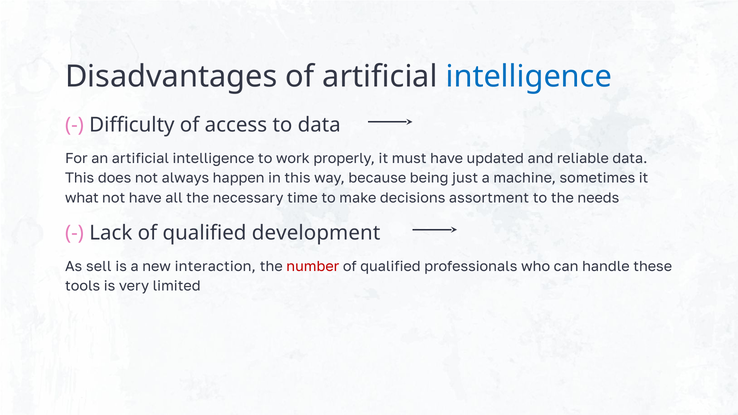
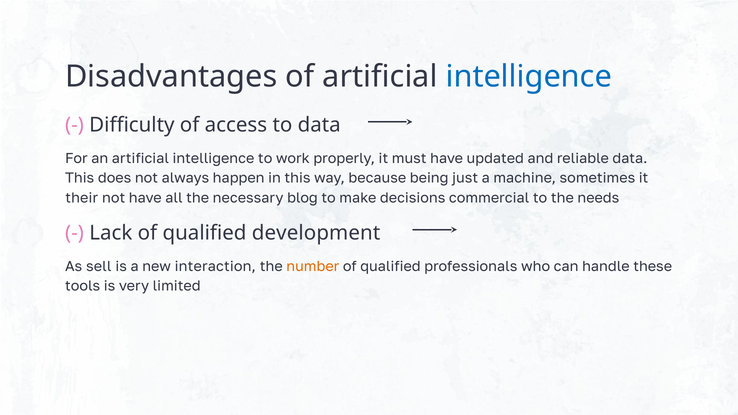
what: what -> their
time: time -> blog
assortment: assortment -> commercial
number colour: red -> orange
